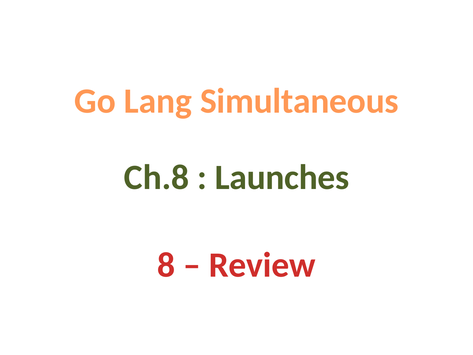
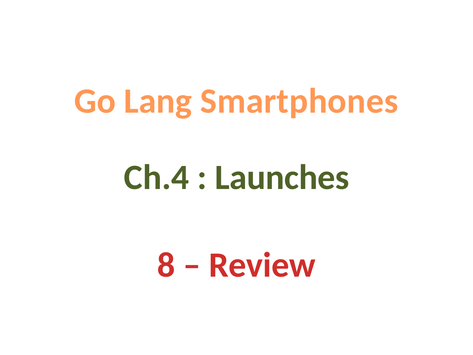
Simultaneous: Simultaneous -> Smartphones
Ch.8: Ch.8 -> Ch.4
